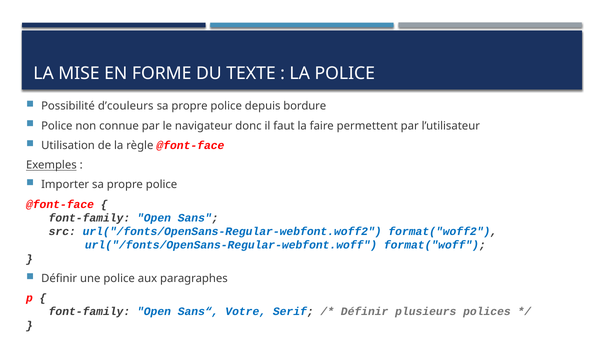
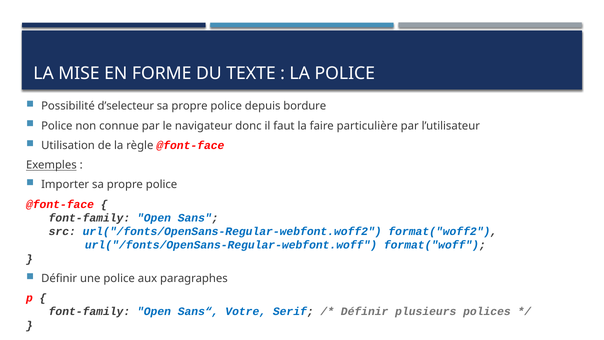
d’couleurs: d’couleurs -> d’selecteur
permettent: permettent -> particulière
